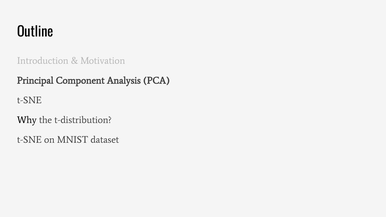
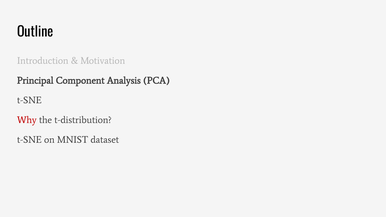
Why colour: black -> red
